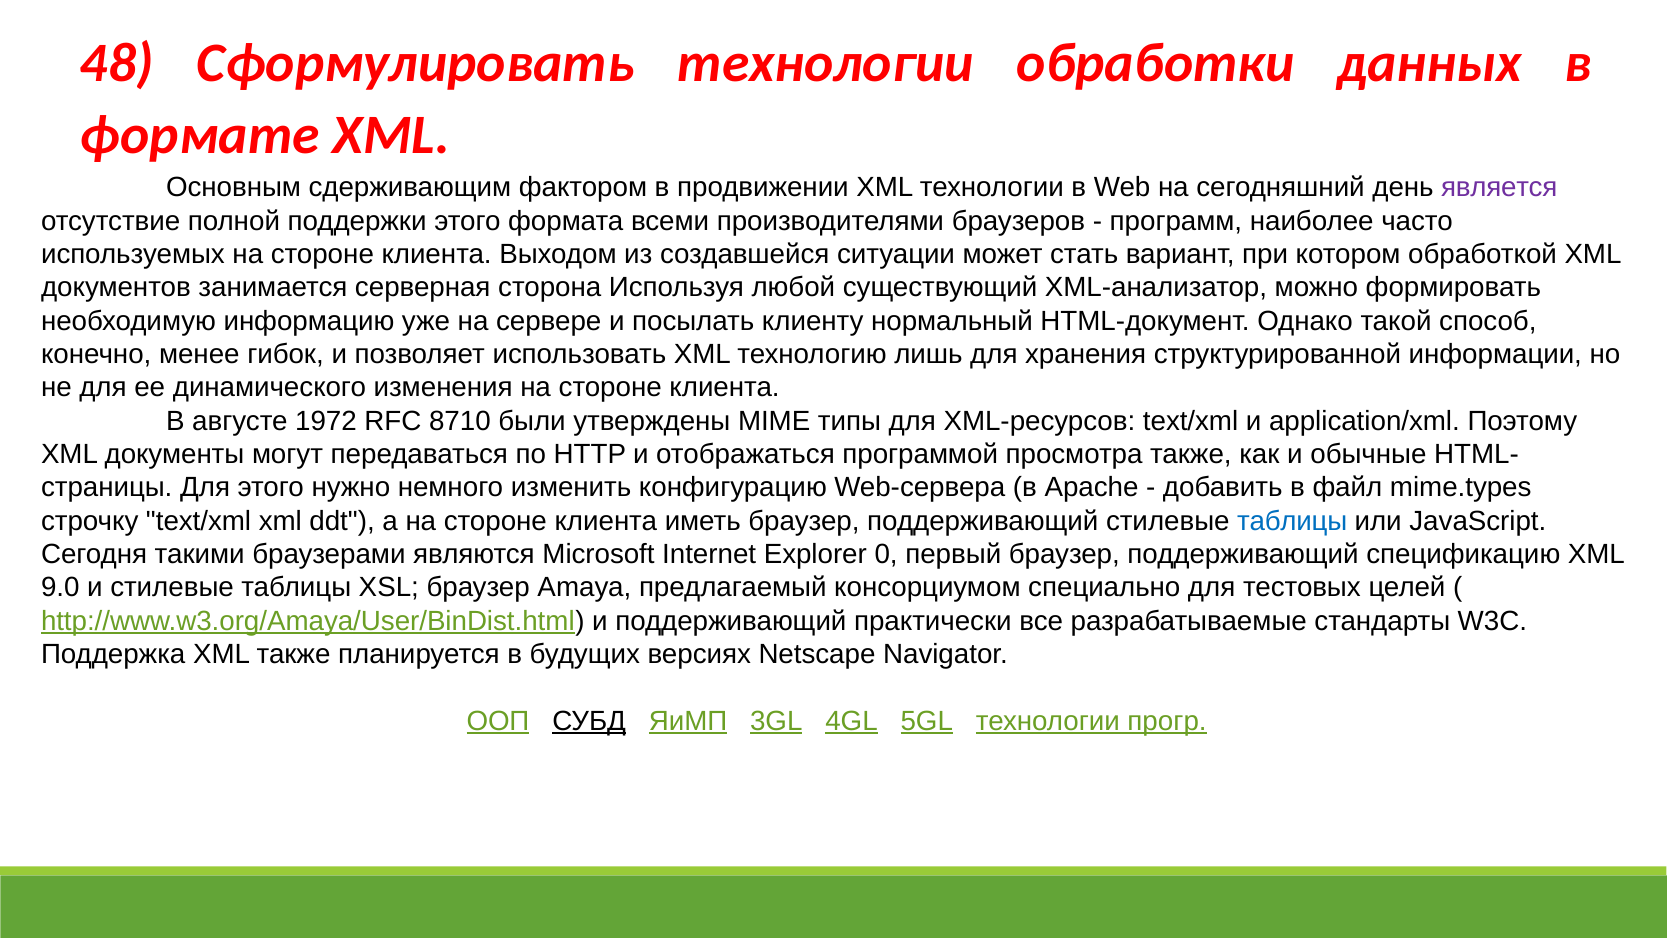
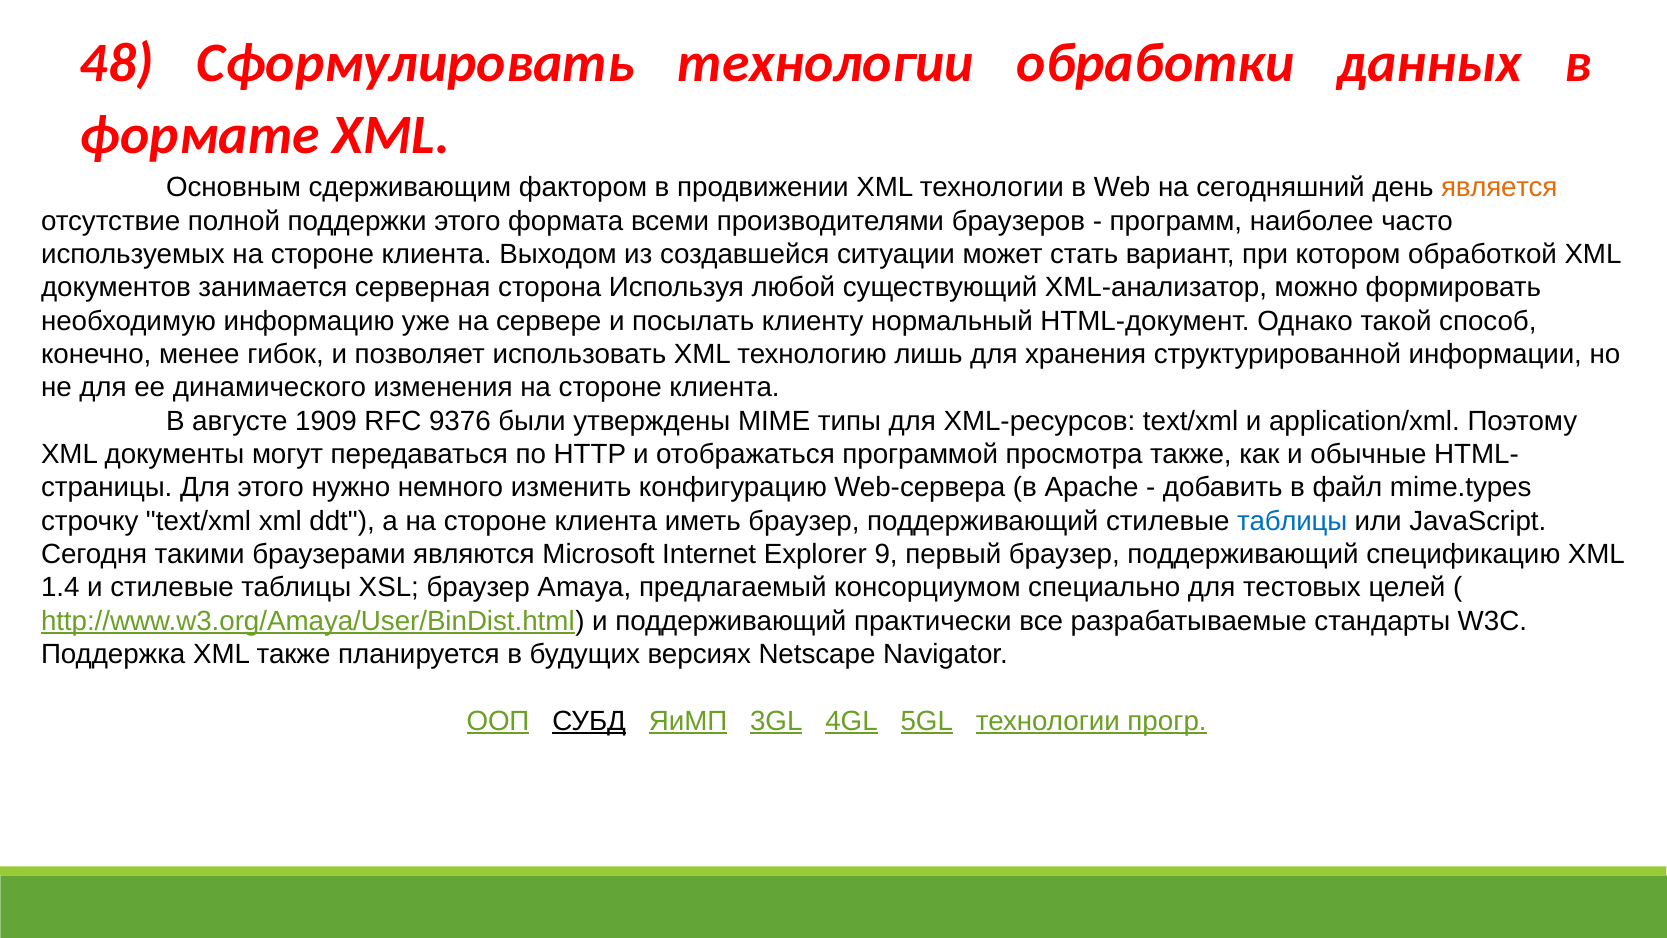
является colour: purple -> orange
1972: 1972 -> 1909
8710: 8710 -> 9376
0: 0 -> 9
9.0: 9.0 -> 1.4
